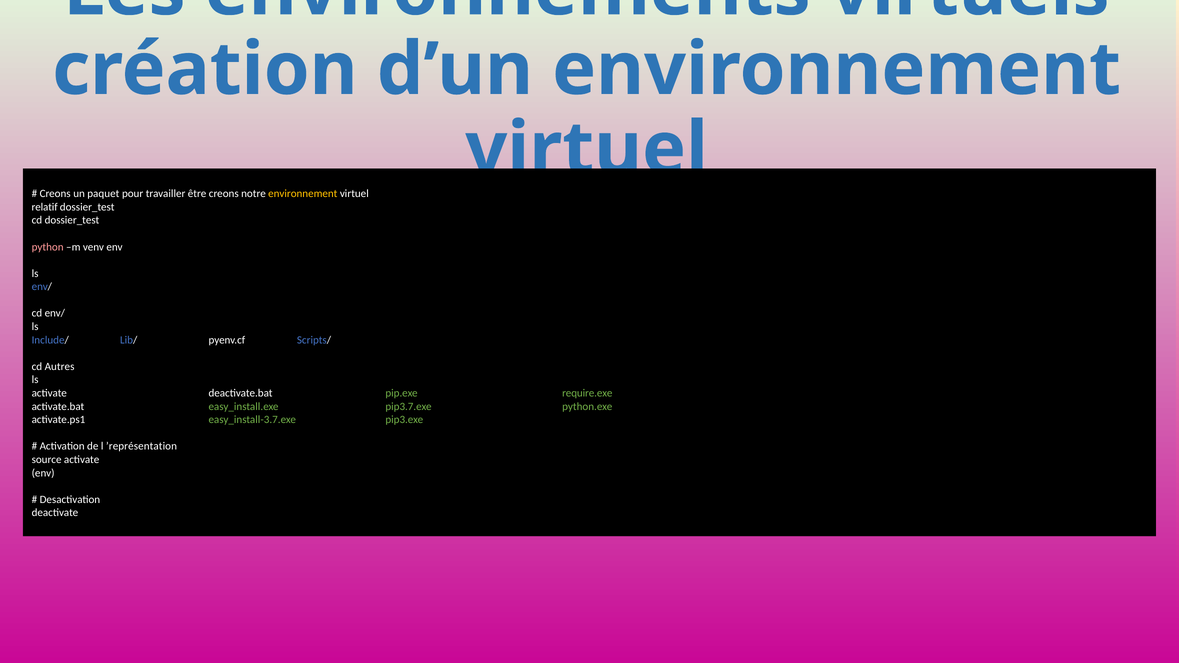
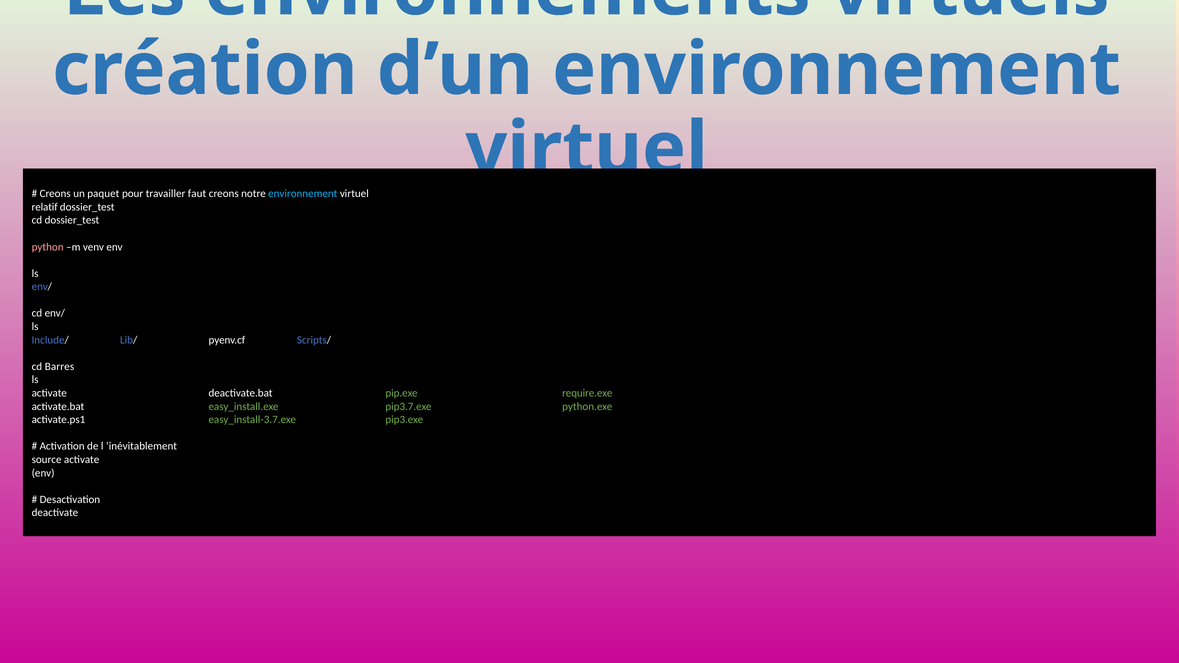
être: être -> faut
environnement at (303, 194) colour: yellow -> light blue
Autres: Autres -> Barres
’représentation: ’représentation -> ’inévitablement
